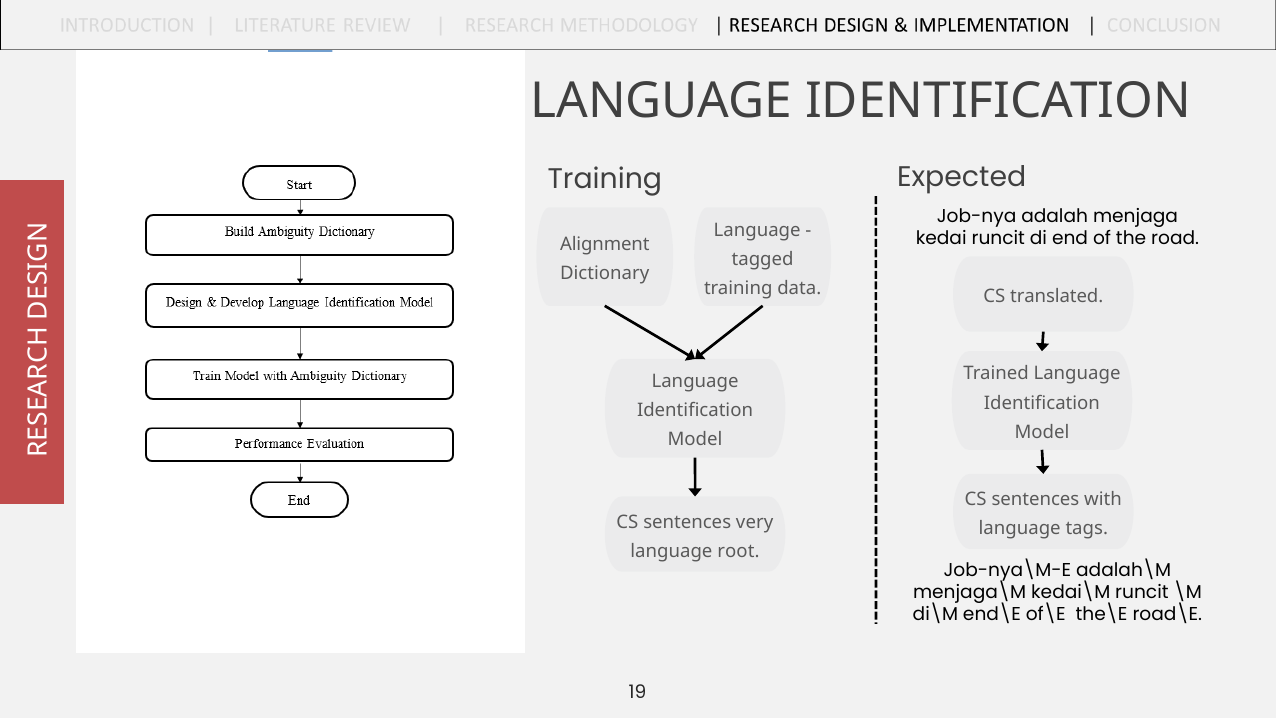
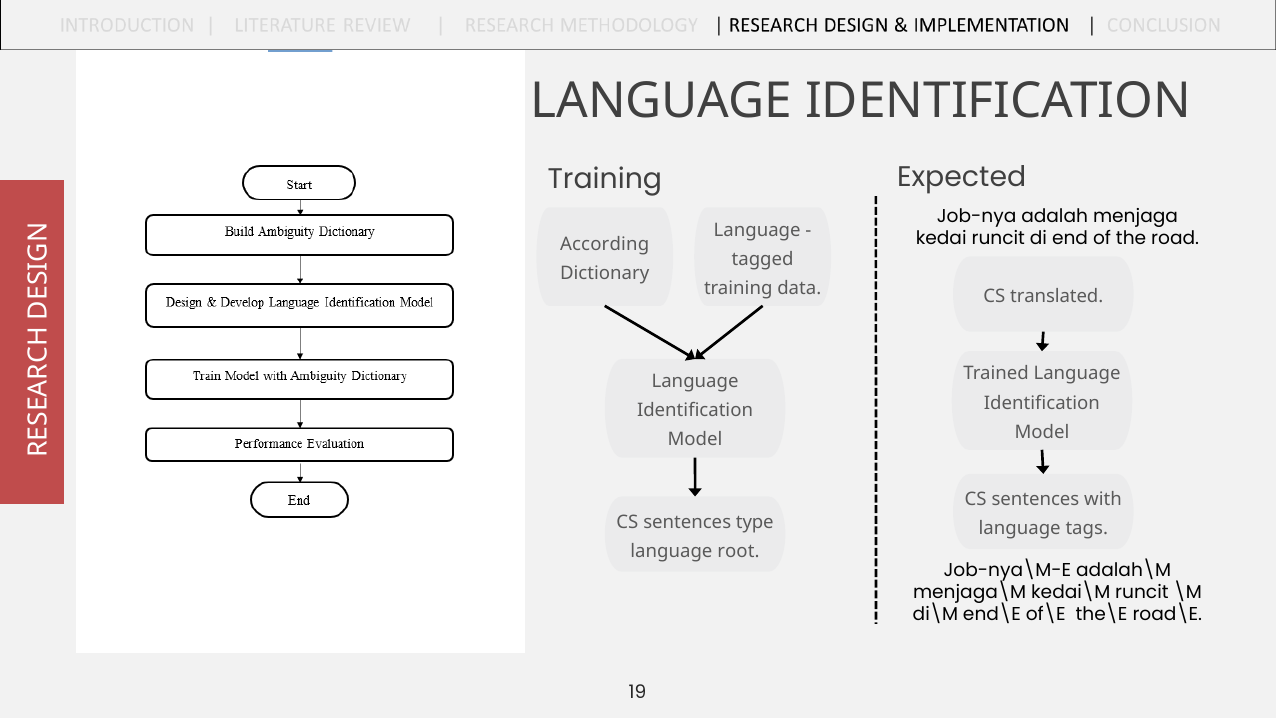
Alignment: Alignment -> According
very: very -> type
